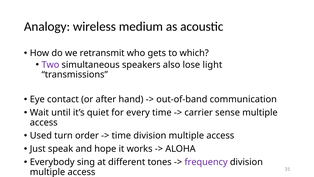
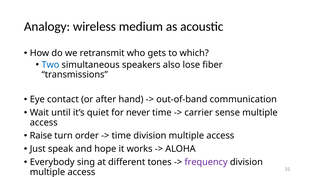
Two colour: purple -> blue
light: light -> fiber
every: every -> never
Used: Used -> Raise
